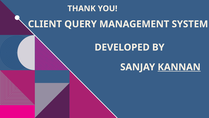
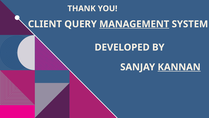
MANAGEMENT underline: none -> present
